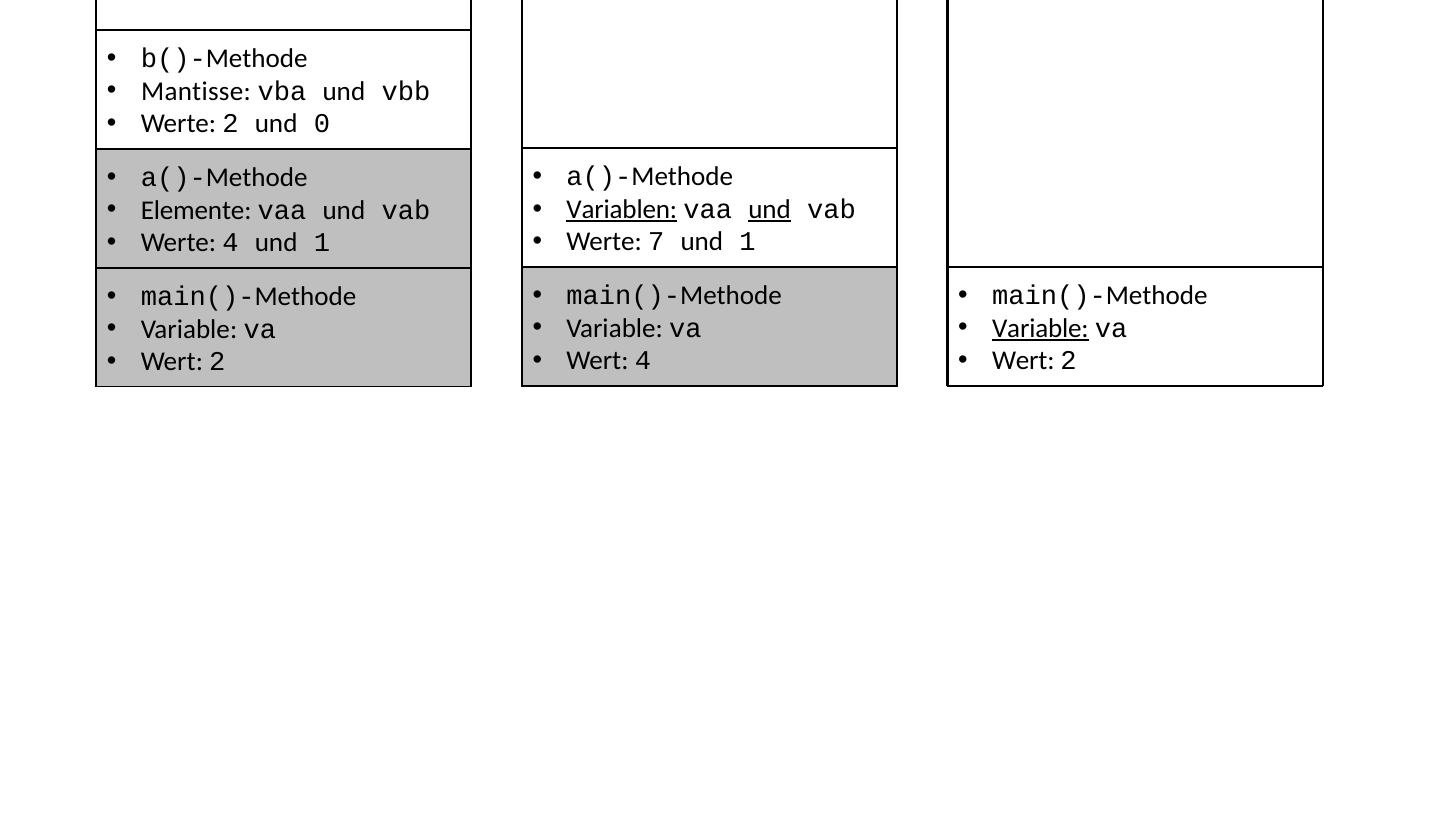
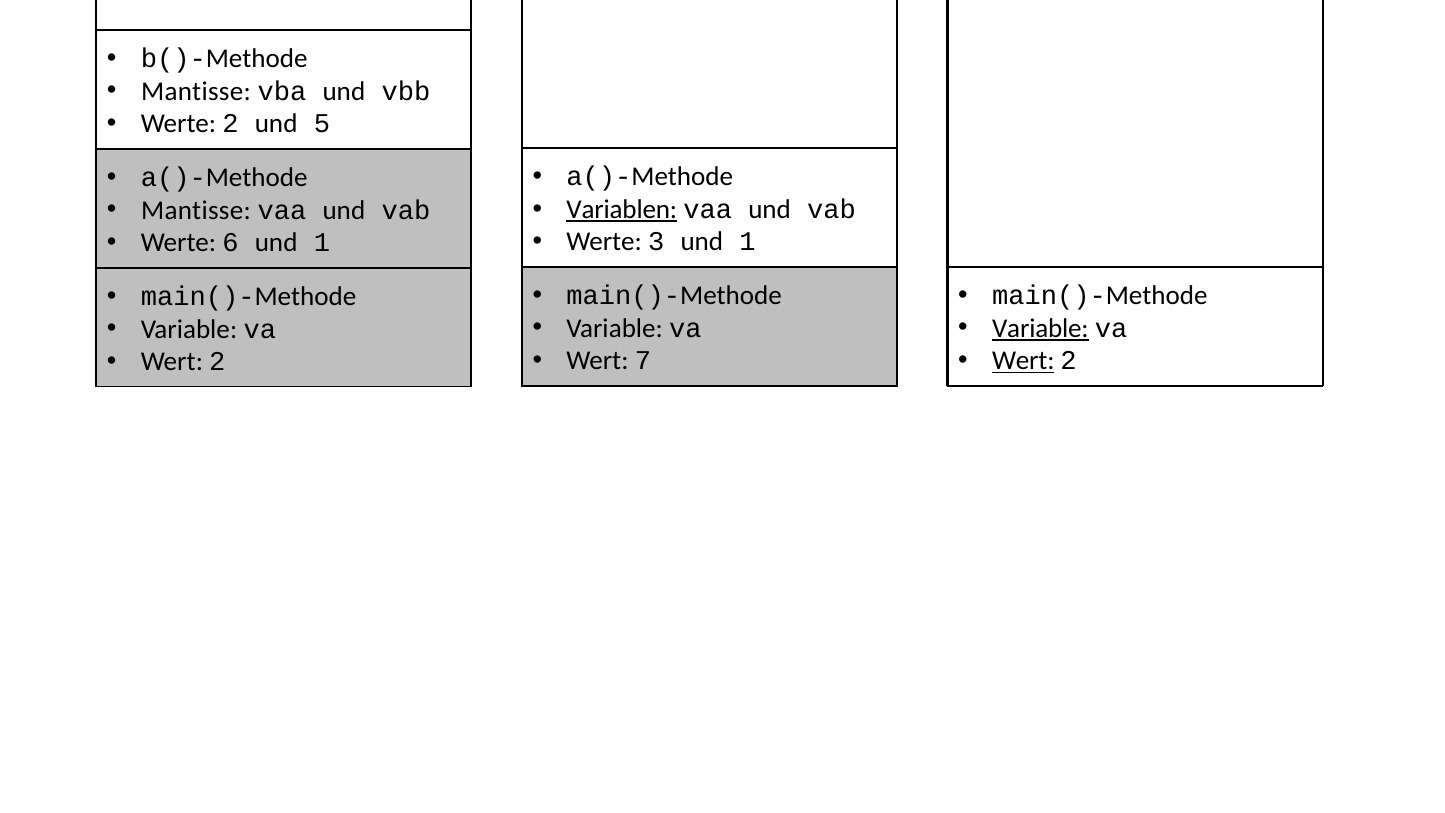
0: 0 -> 5
und at (770, 209) underline: present -> none
Elemente at (196, 210): Elemente -> Mantisse
7: 7 -> 3
Werte 4: 4 -> 6
Wert 4: 4 -> 7
Wert at (1023, 361) underline: none -> present
